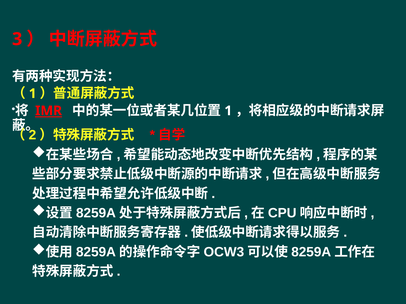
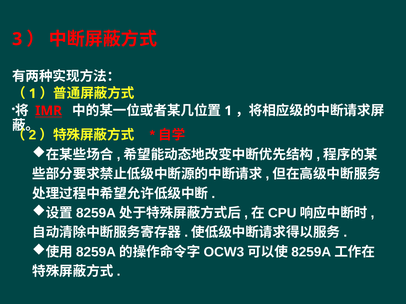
IMR underline: present -> none
